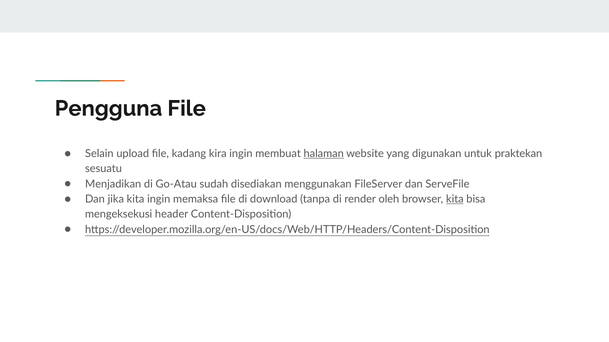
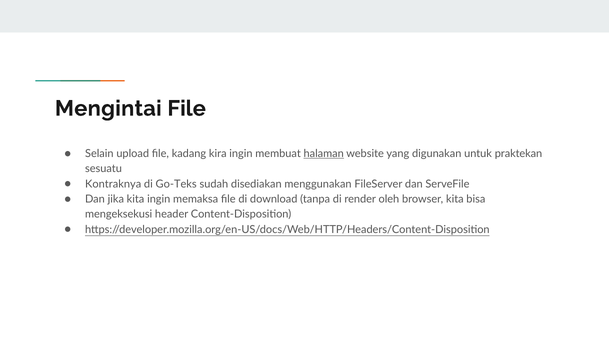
Pengguna: Pengguna -> Mengintai
Menjadikan: Menjadikan -> Kontraknya
Go-Atau: Go-Atau -> Go-Teks
kita at (455, 199) underline: present -> none
